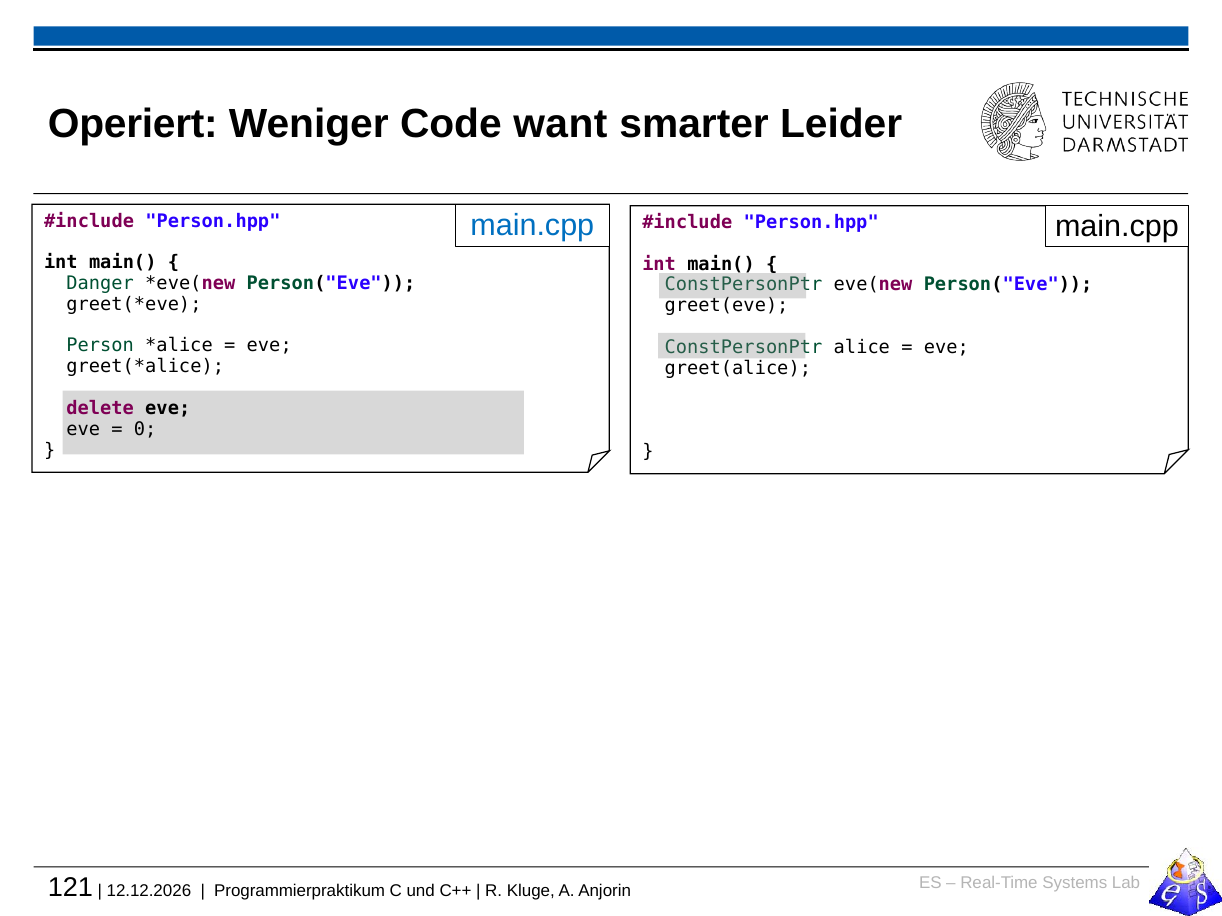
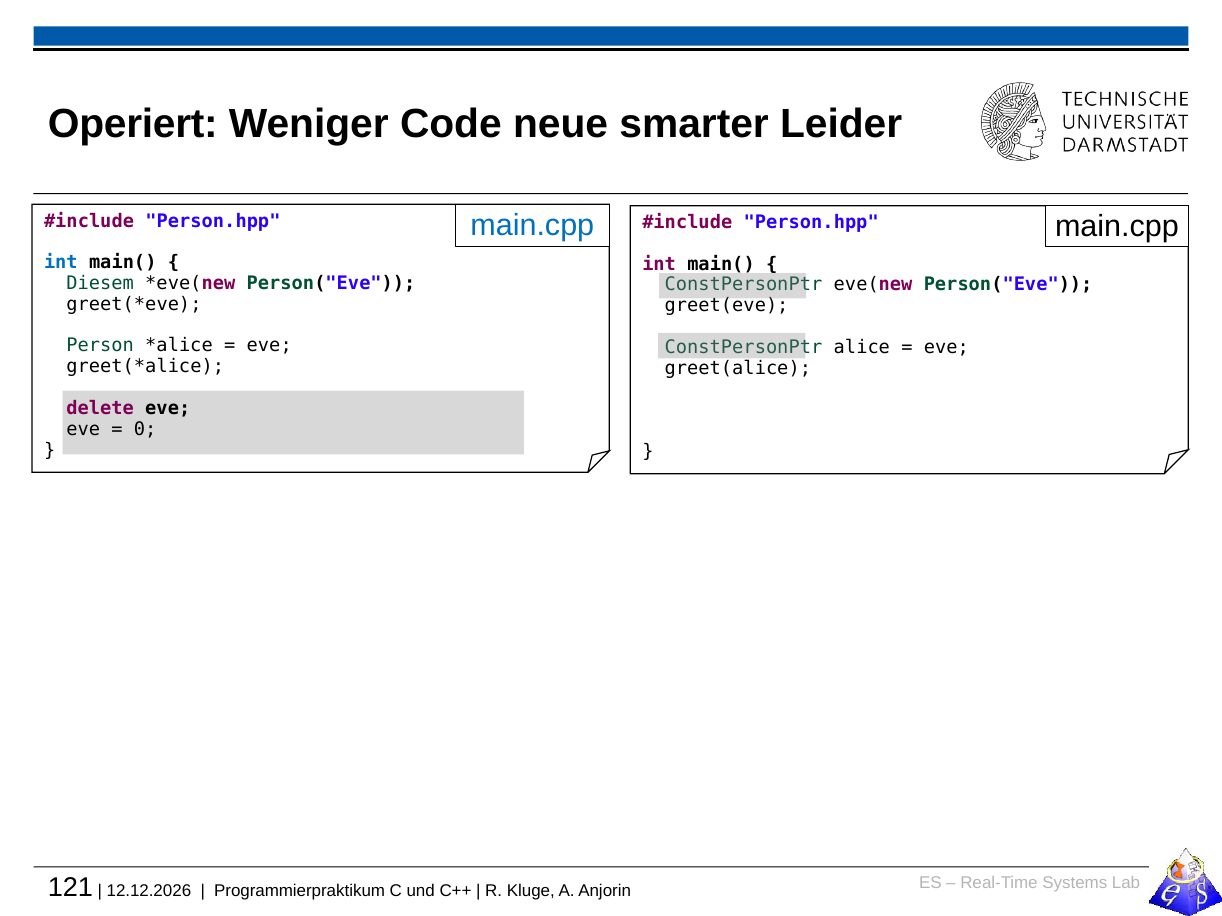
want: want -> neue
int at (61, 263) colour: black -> blue
Danger: Danger -> Diesem
